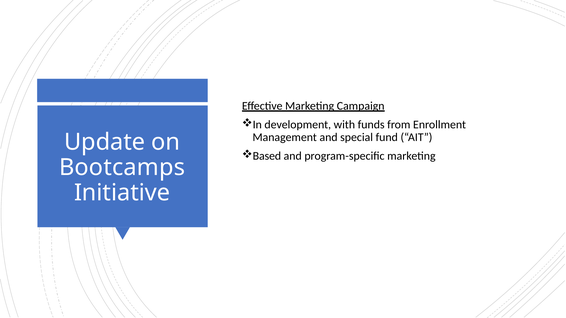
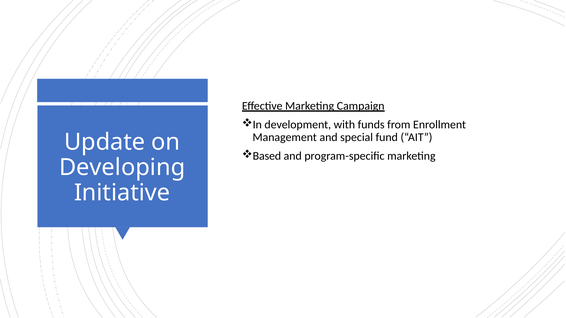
Bootcamps: Bootcamps -> Developing
